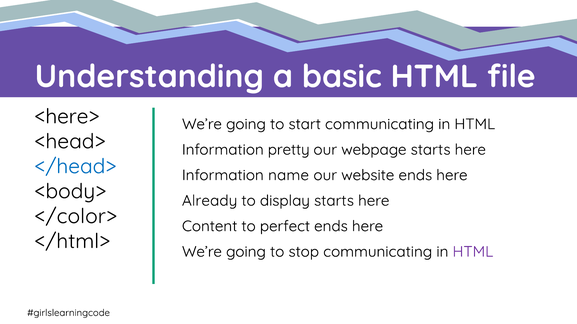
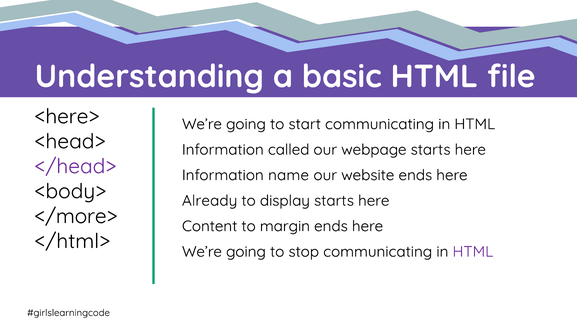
pretty: pretty -> called
</head> colour: blue -> purple
</color>: </color> -> </more>
perfect: perfect -> margin
